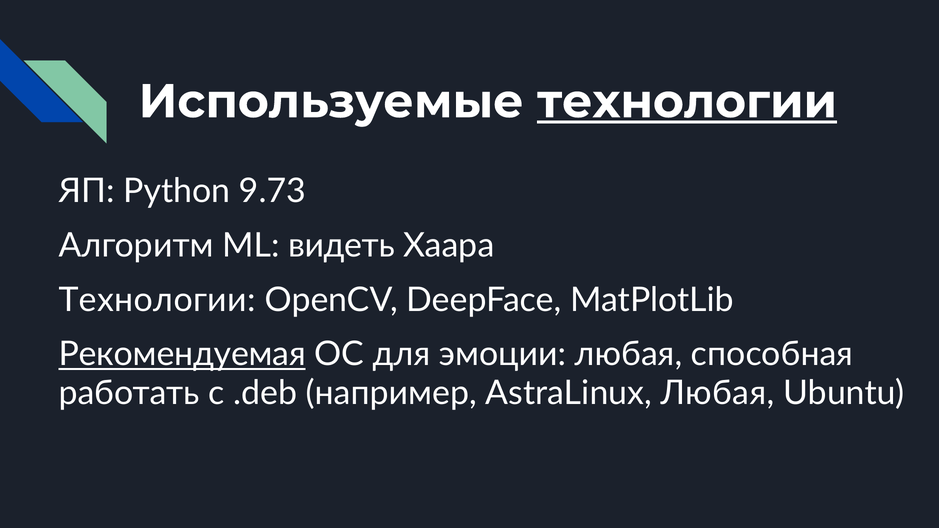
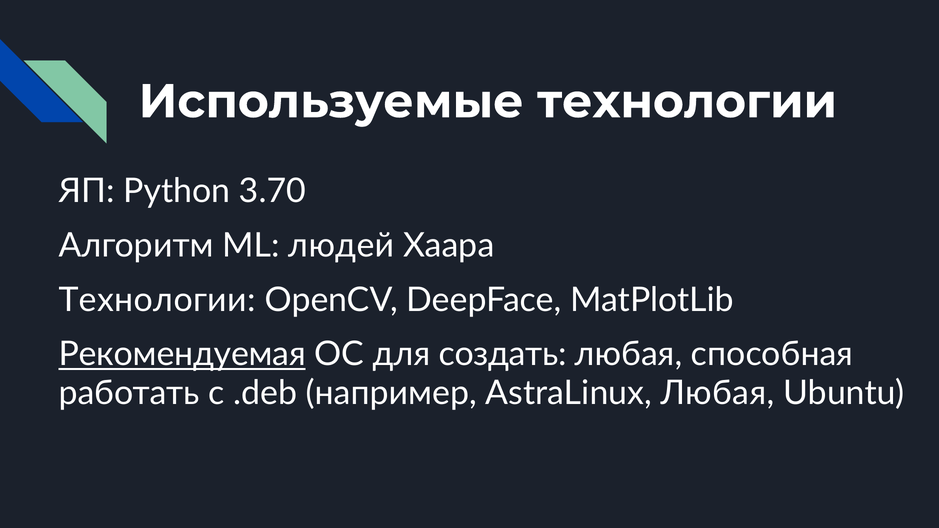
технологии at (687, 102) underline: present -> none
9.73: 9.73 -> 3.70
видеть: видеть -> людей
эмоции: эмоции -> создать
